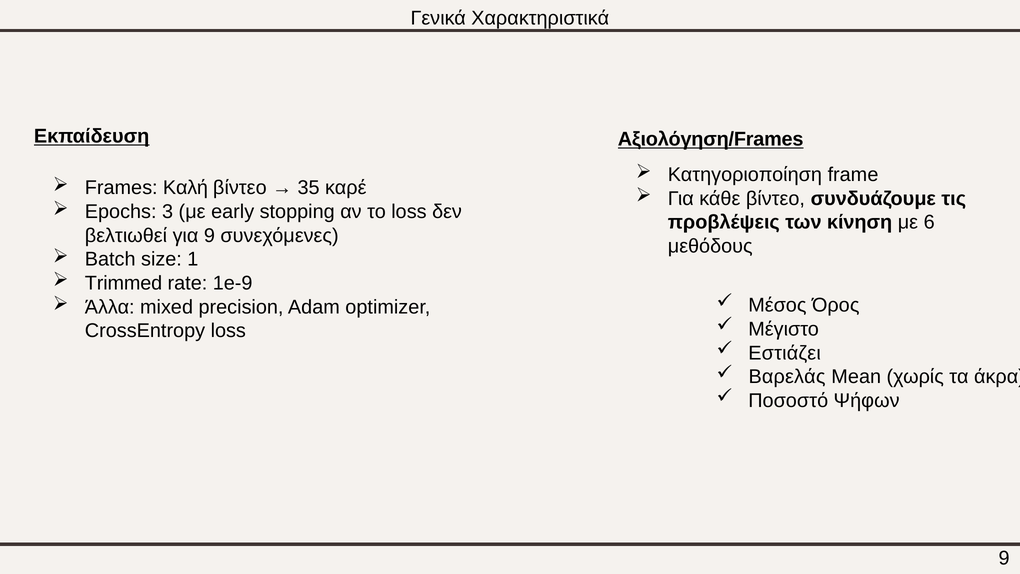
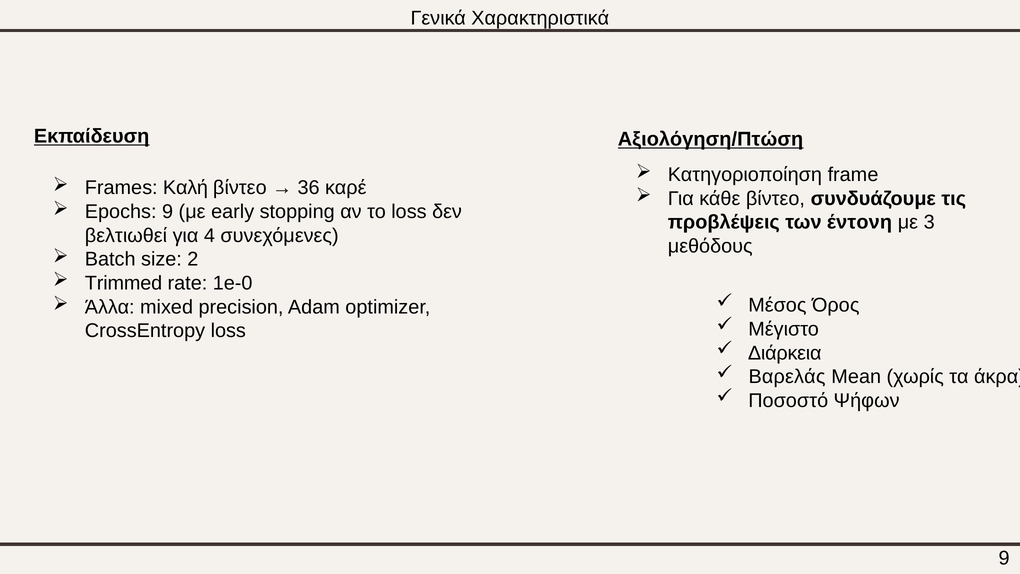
Αξιολόγηση/Frames: Αξιολόγηση/Frames -> Αξιολόγηση/Πτώση
35: 35 -> 36
Epochs 3: 3 -> 9
κίνηση: κίνηση -> έντονη
6: 6 -> 3
για 9: 9 -> 4
1: 1 -> 2
1e-9: 1e-9 -> 1e-0
Εστιάζει: Εστιάζει -> Διάρκεια
